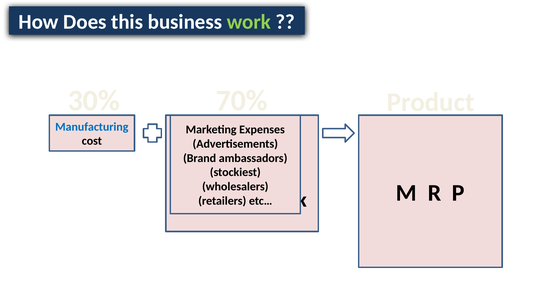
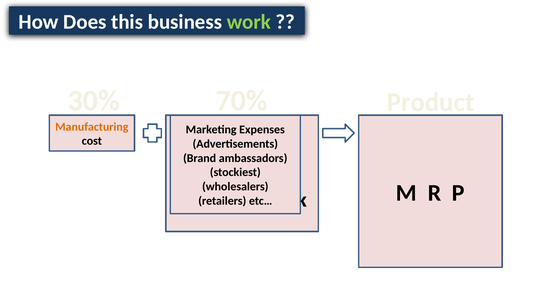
Manufacturing colour: blue -> orange
